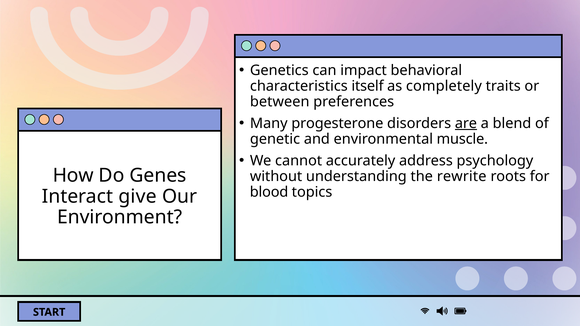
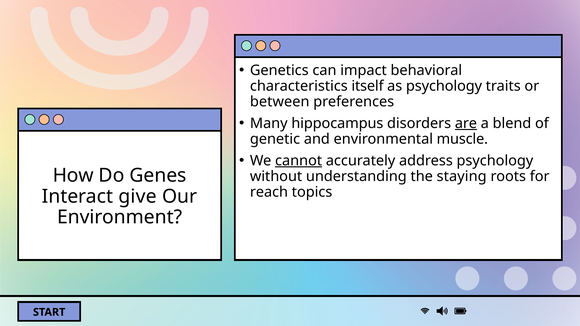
as completely: completely -> psychology
progesterone: progesterone -> hippocampus
cannot underline: none -> present
rewrite: rewrite -> staying
blood: blood -> reach
